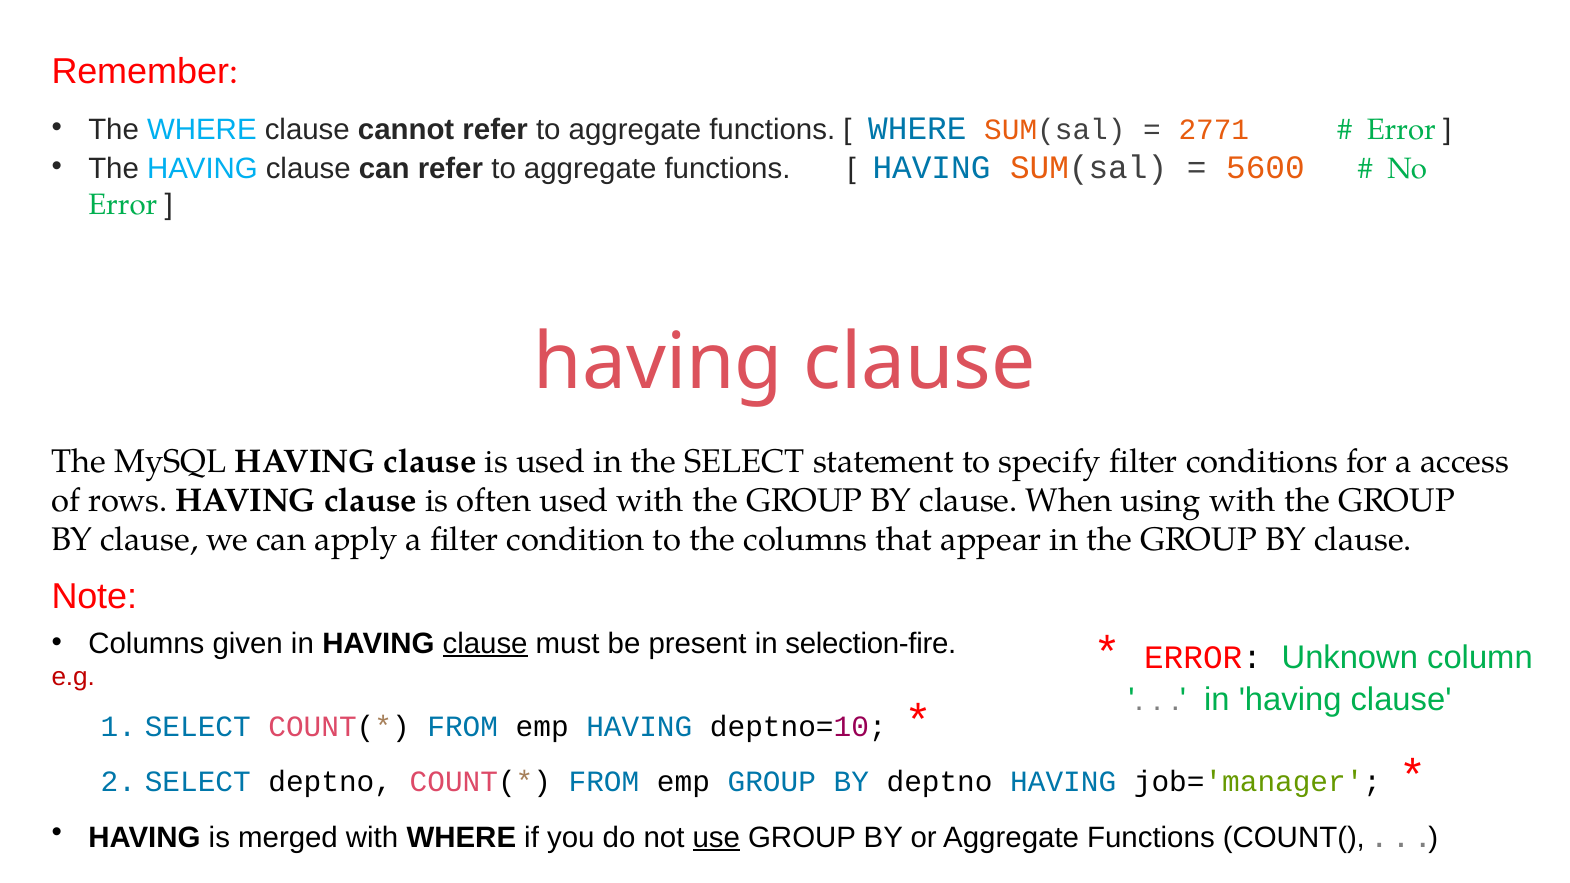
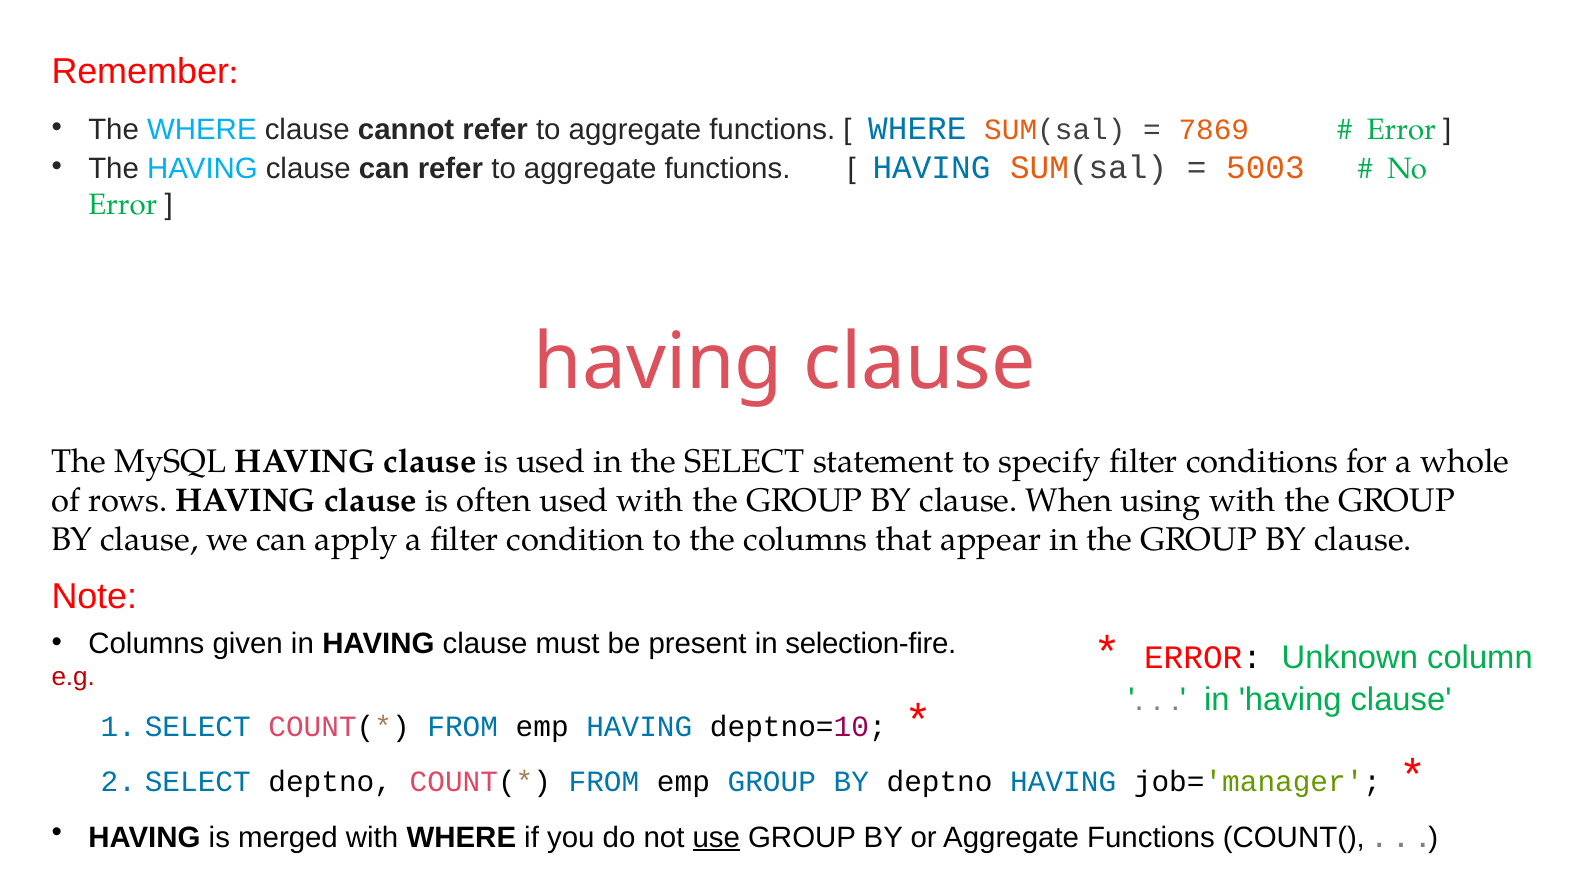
2771: 2771 -> 7869
5600: 5600 -> 5003
access: access -> whole
clause at (485, 643) underline: present -> none
